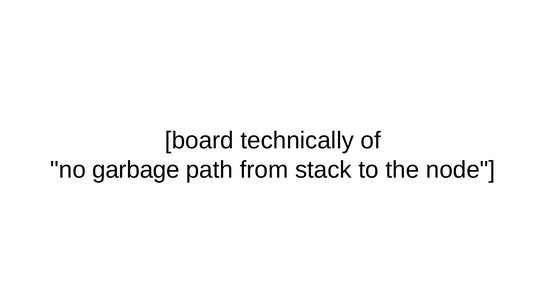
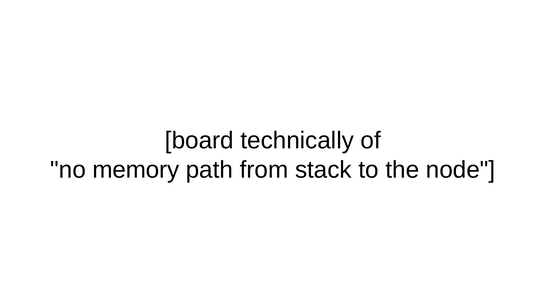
garbage: garbage -> memory
